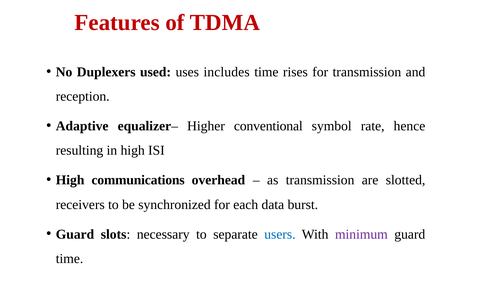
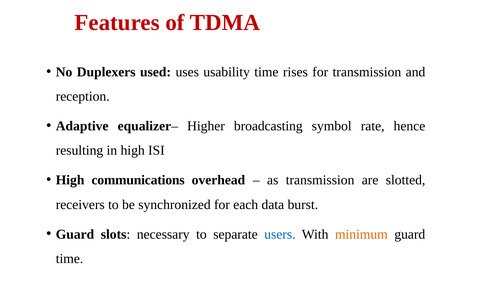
includes: includes -> usability
conventional: conventional -> broadcasting
minimum colour: purple -> orange
